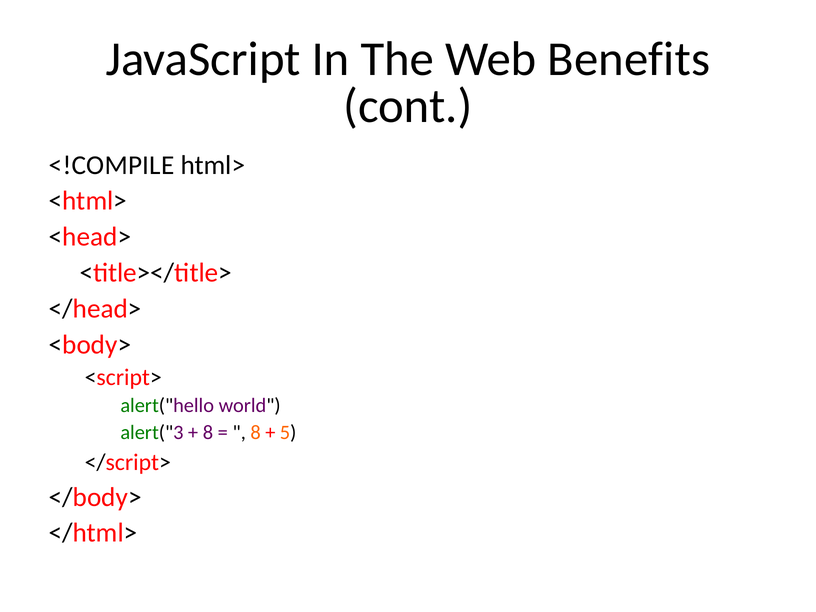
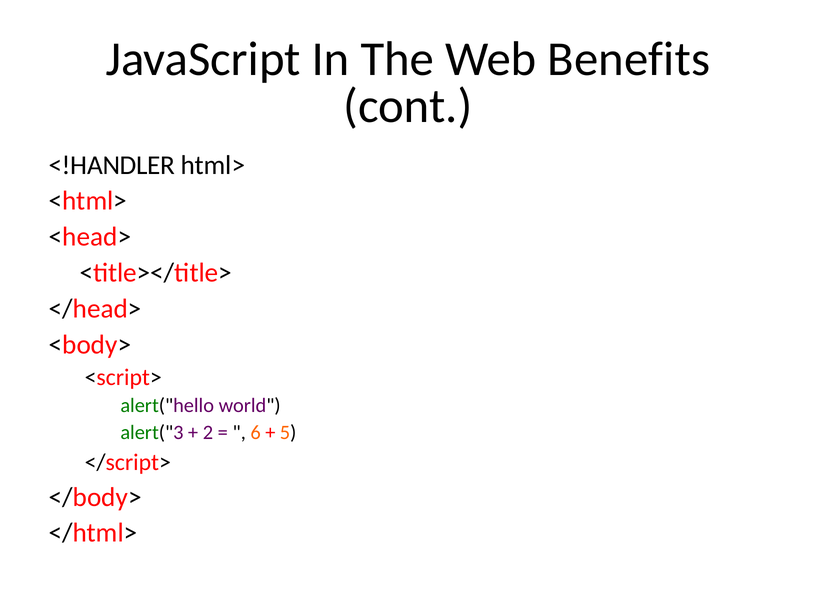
<!COMPILE: <!COMPILE -> <!HANDLER
8 at (208, 433): 8 -> 2
8 at (256, 433): 8 -> 6
